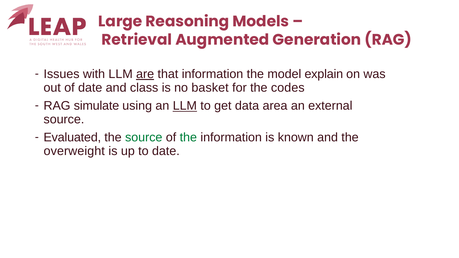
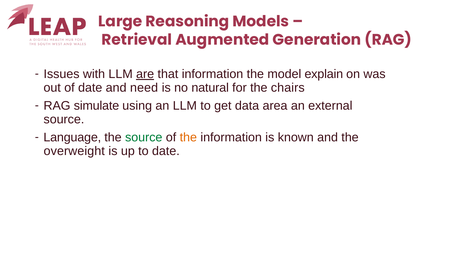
class: class -> need
basket: basket -> natural
codes: codes -> chairs
LLM at (185, 106) underline: present -> none
Evaluated: Evaluated -> Language
the at (188, 138) colour: green -> orange
